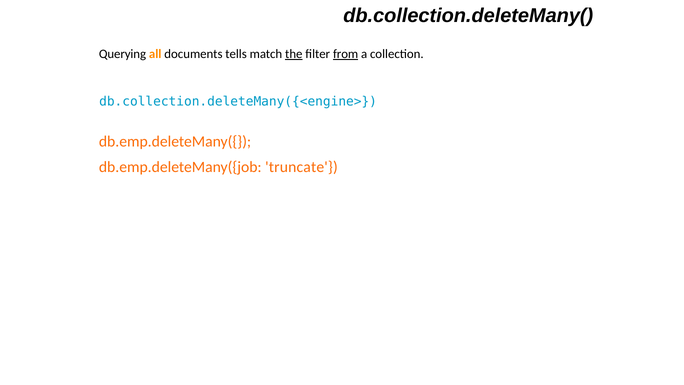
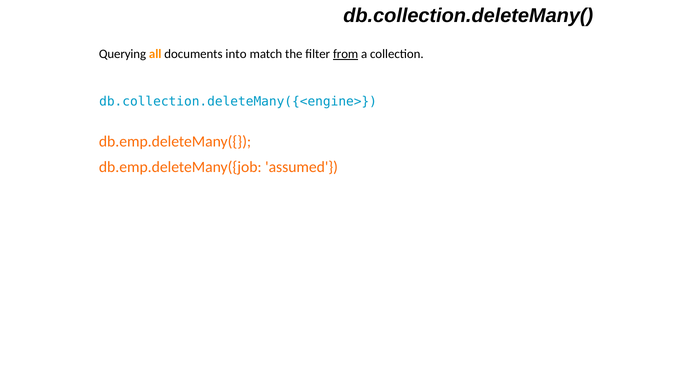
tells: tells -> into
the underline: present -> none
truncate: truncate -> assumed
